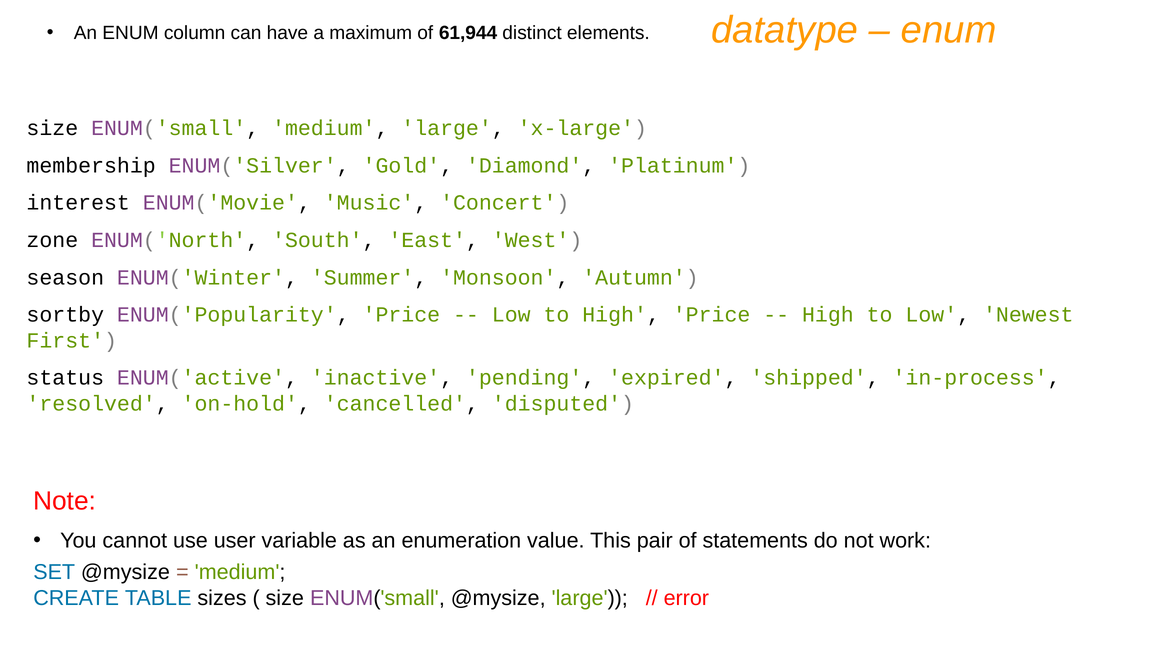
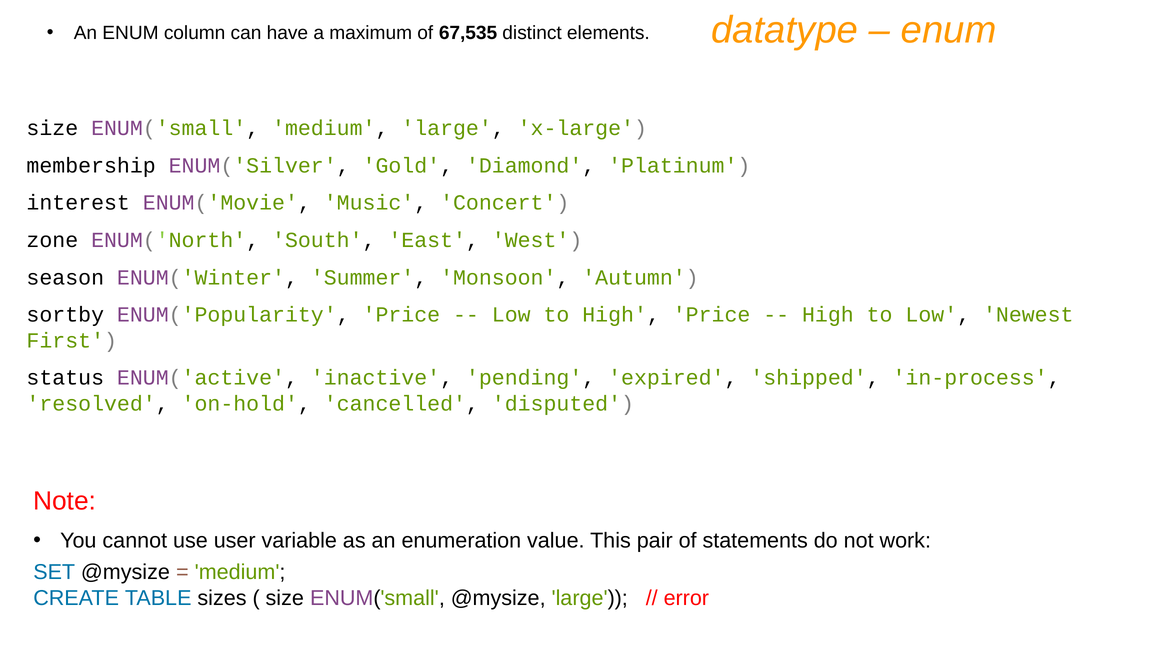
61,944: 61,944 -> 67,535
